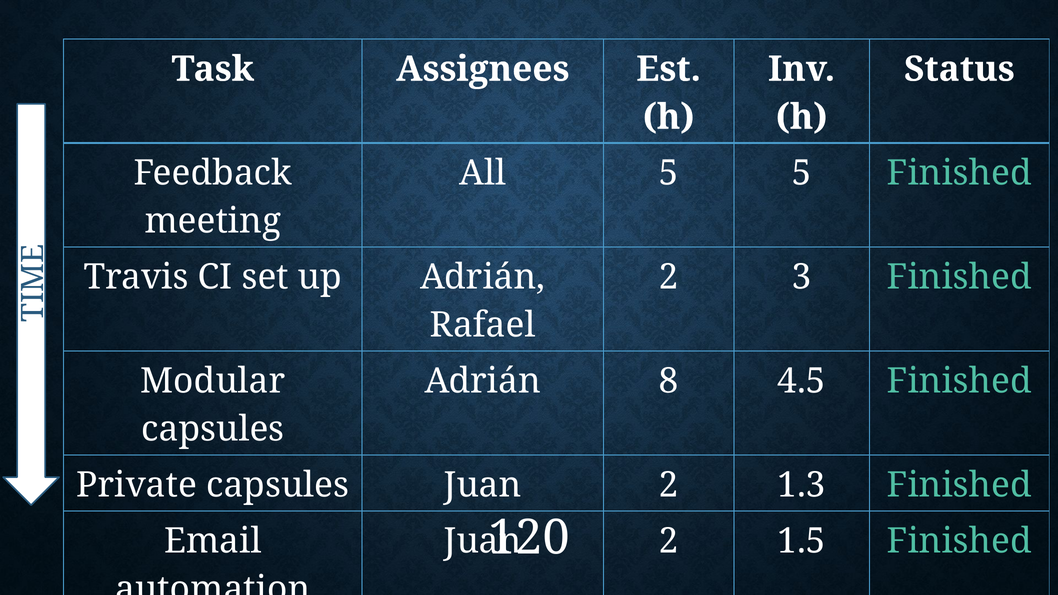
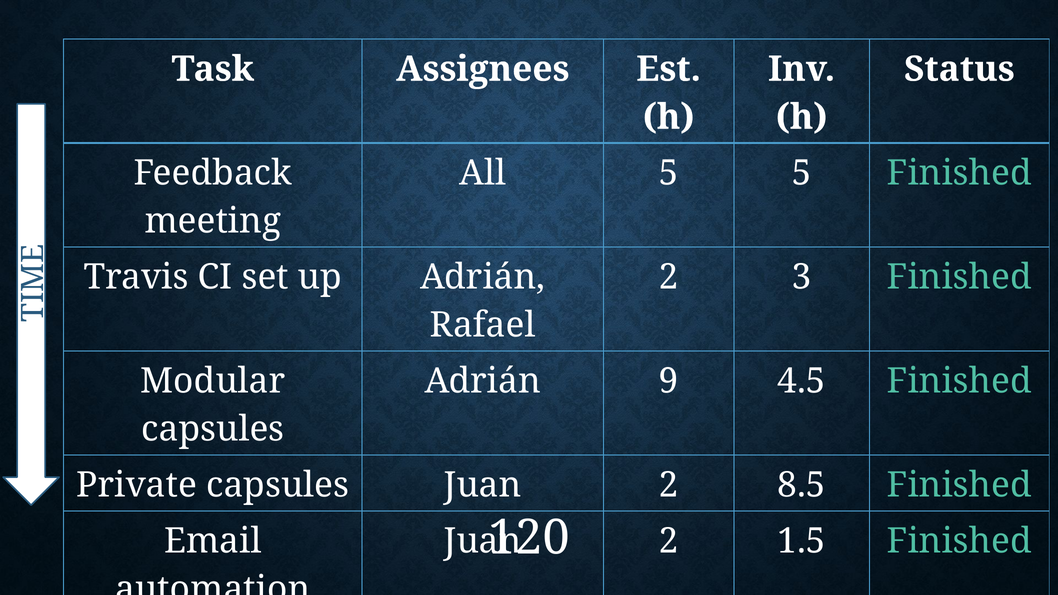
8: 8 -> 9
1.3: 1.3 -> 8.5
